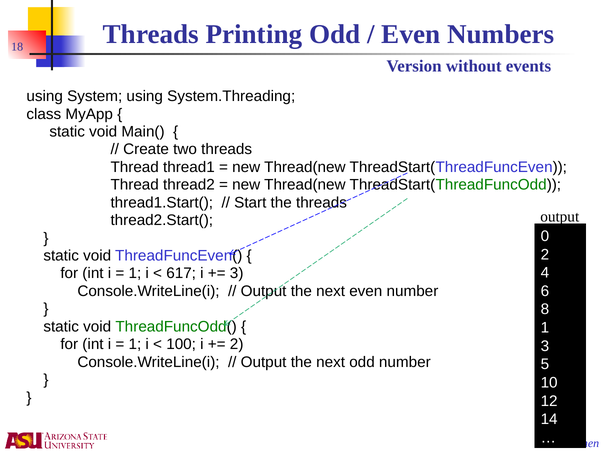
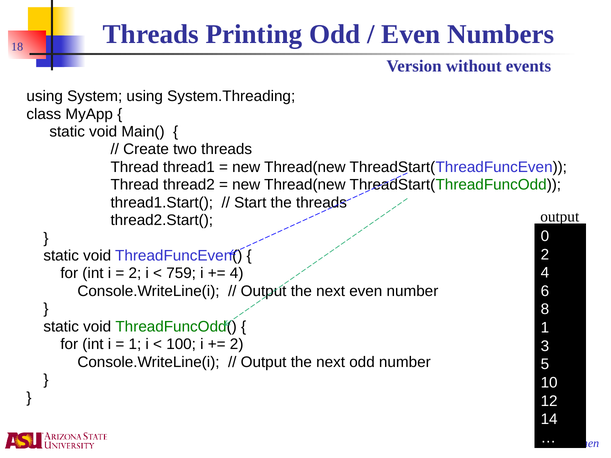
1 at (135, 274): 1 -> 2
617: 617 -> 759
3 at (237, 274): 3 -> 4
